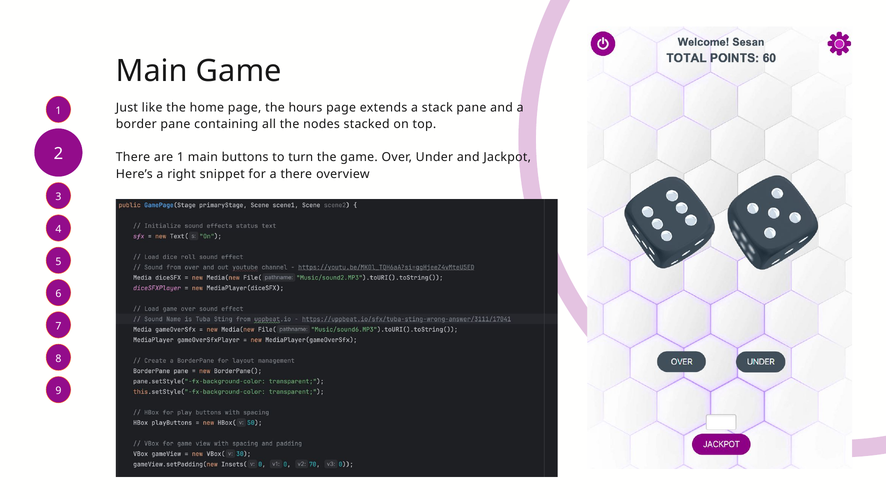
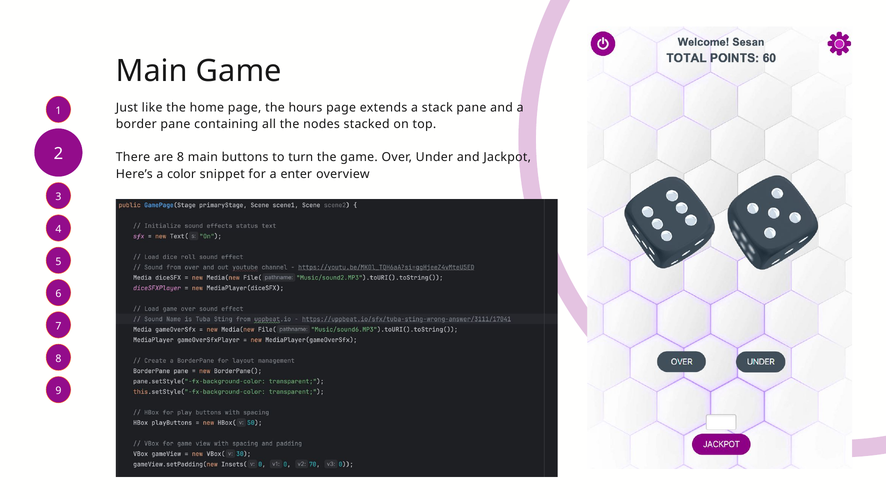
are 1: 1 -> 8
right: right -> color
a there: there -> enter
